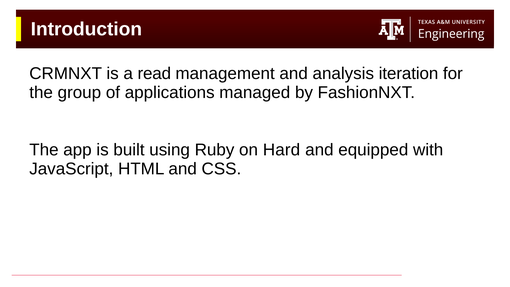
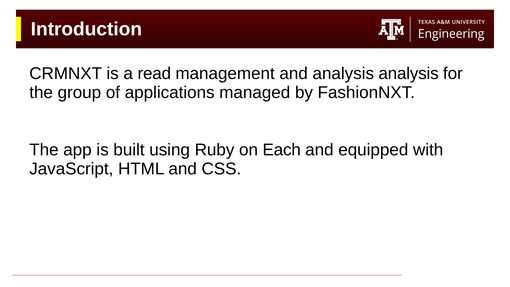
analysis iteration: iteration -> analysis
Hard: Hard -> Each
